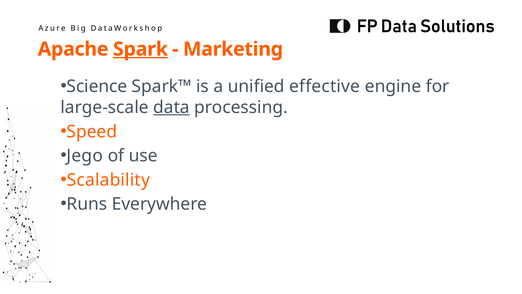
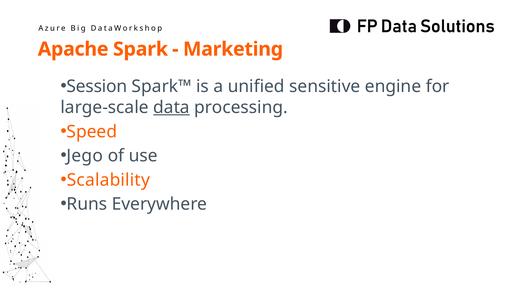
Spark underline: present -> none
Science: Science -> Session
effective: effective -> sensitive
